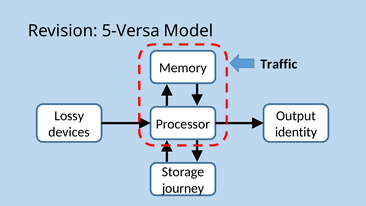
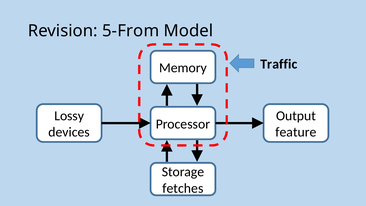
5-Versa: 5-Versa -> 5-From
identity: identity -> feature
journey: journey -> fetches
